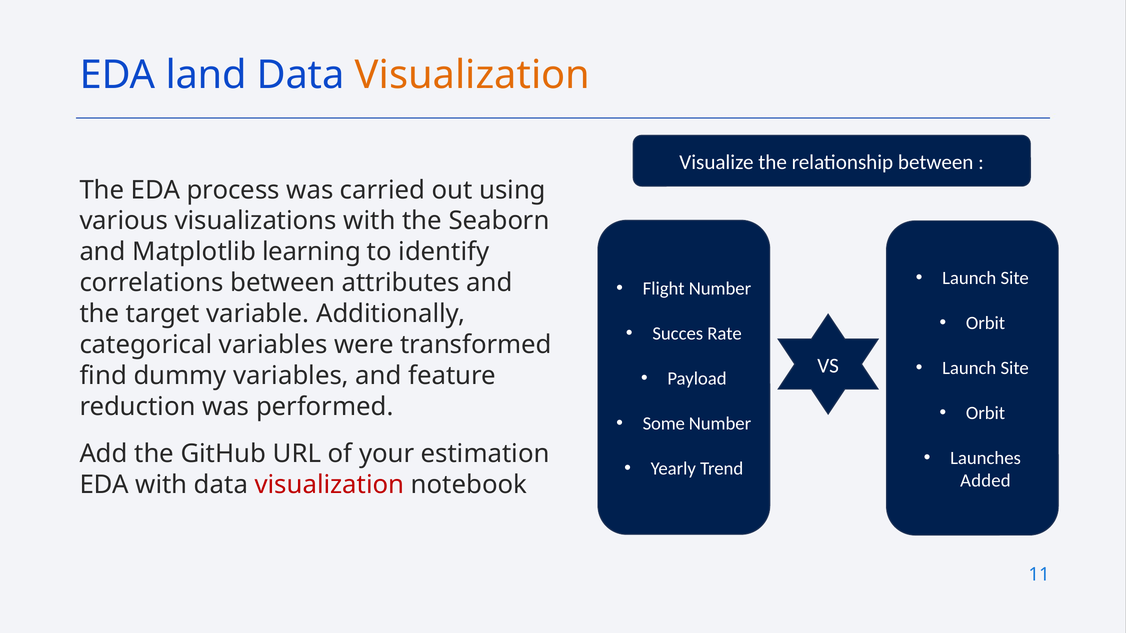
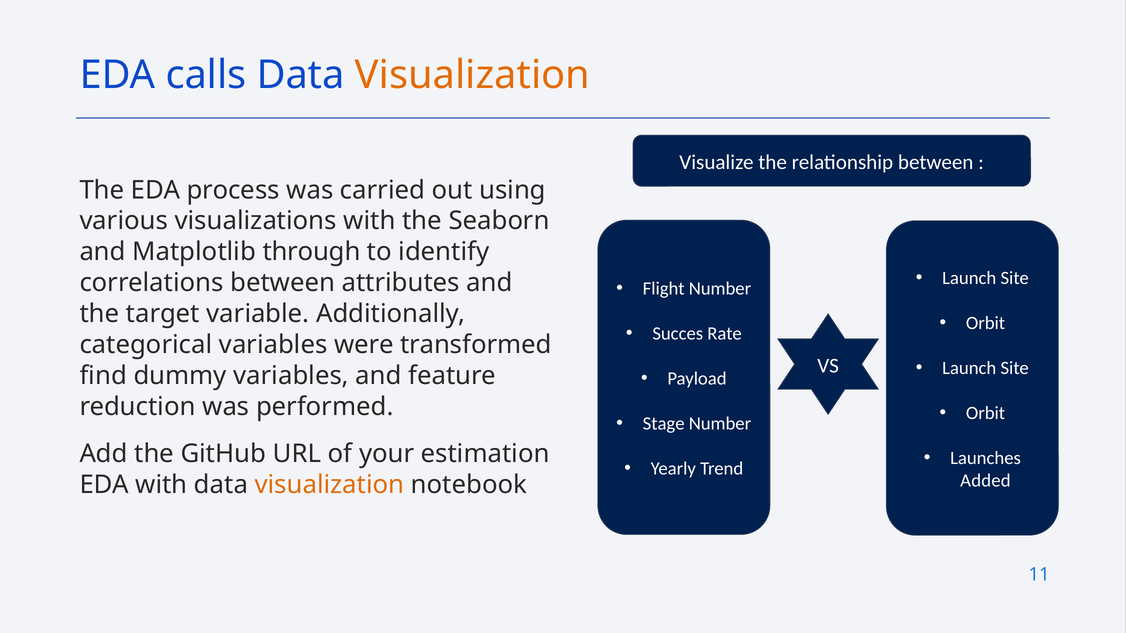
land: land -> calls
learning: learning -> through
Some: Some -> Stage
visualization at (330, 485) colour: red -> orange
